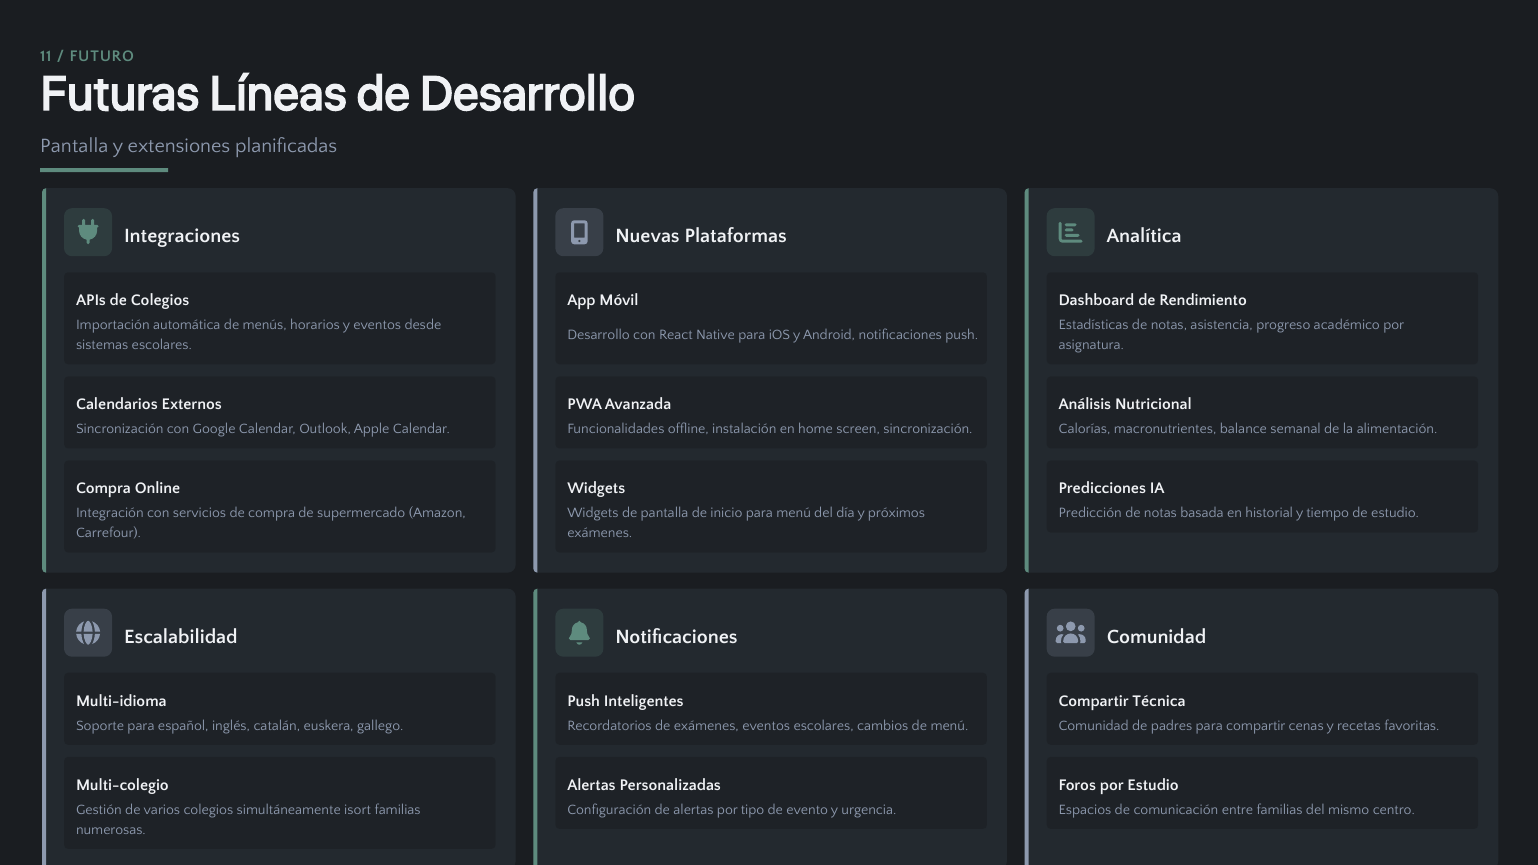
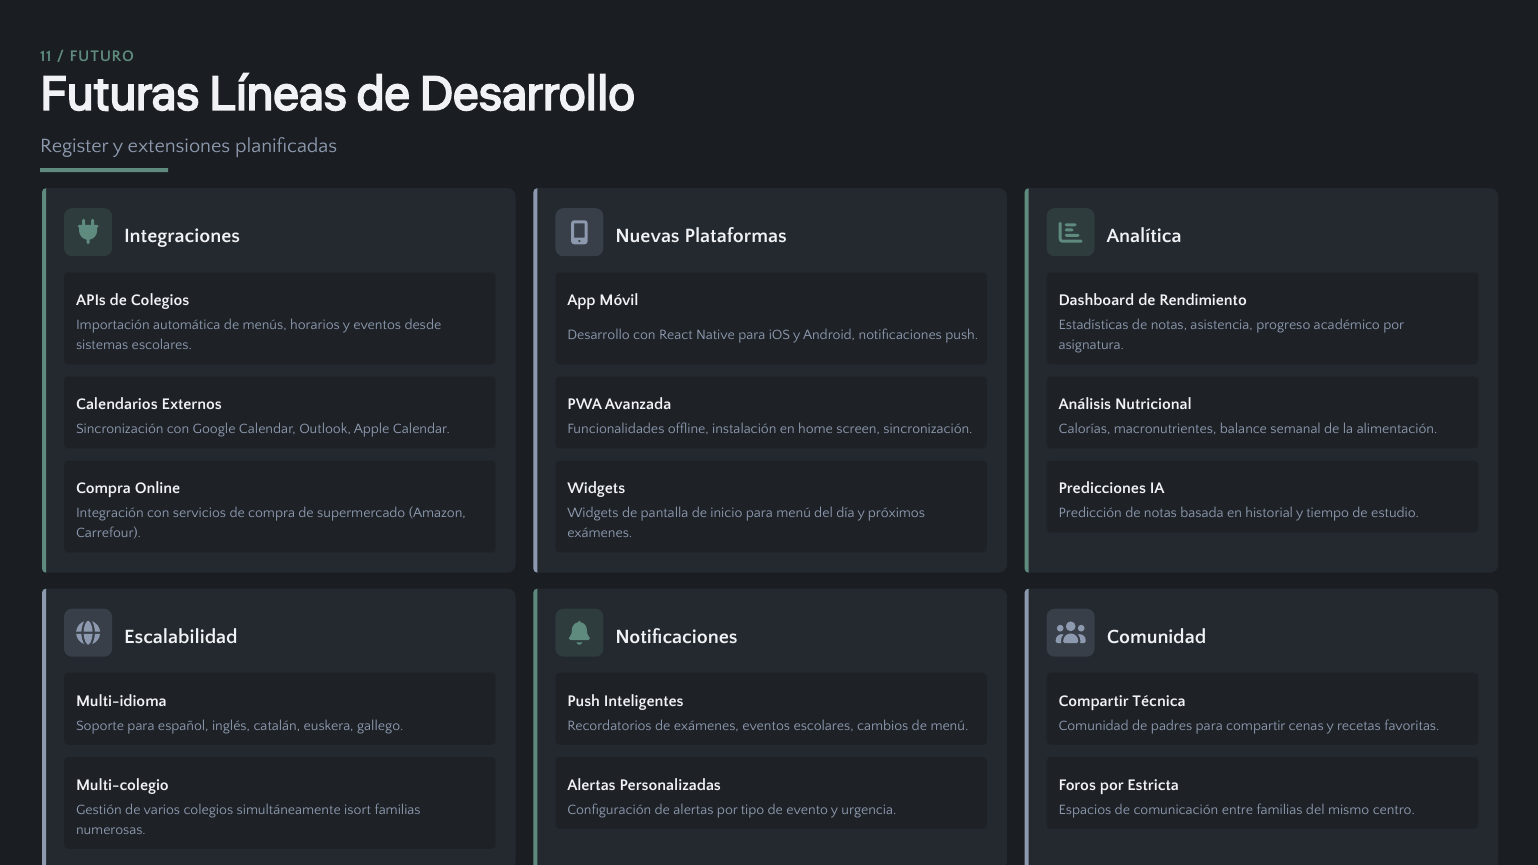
Pantalla at (74, 146): Pantalla -> Register
por Estudio: Estudio -> Estricta
